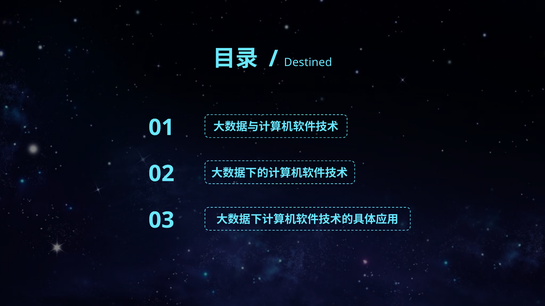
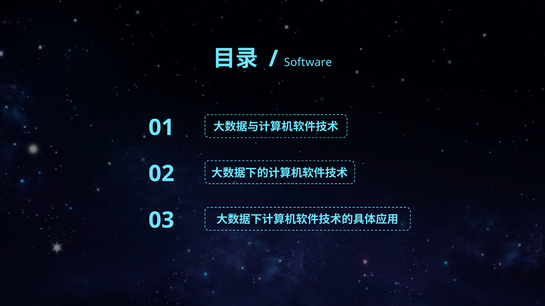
Destined: Destined -> Software
